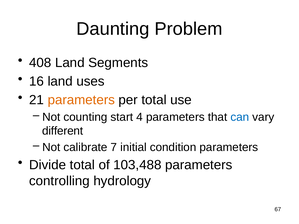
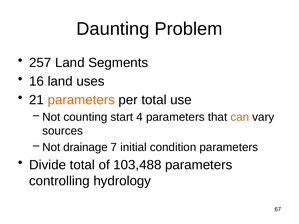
408: 408 -> 257
can colour: blue -> orange
different: different -> sources
calibrate: calibrate -> drainage
